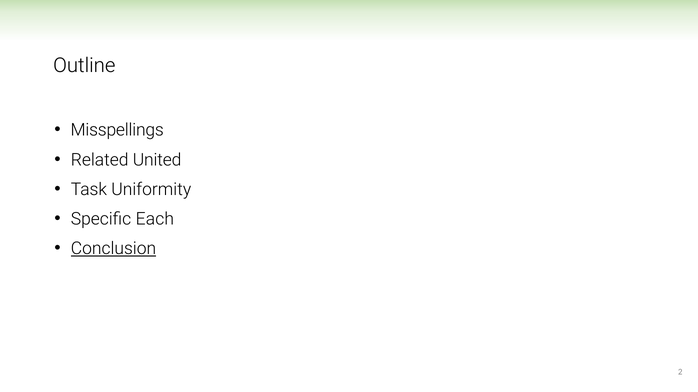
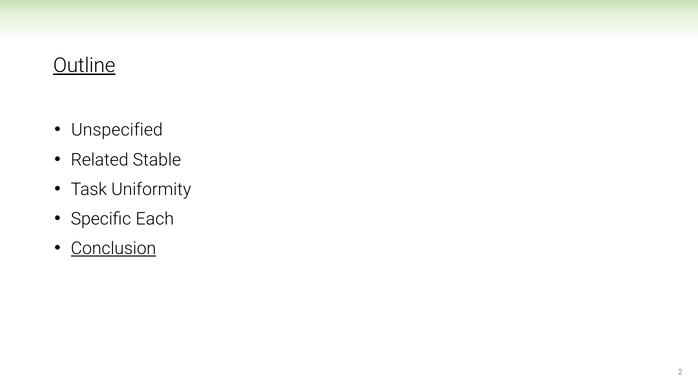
Outline underline: none -> present
Misspellings: Misspellings -> Unspecified
United: United -> Stable
